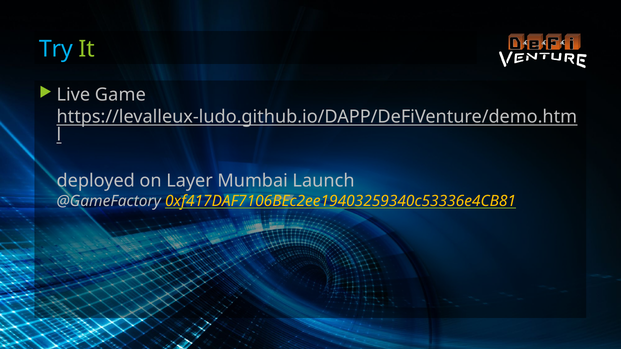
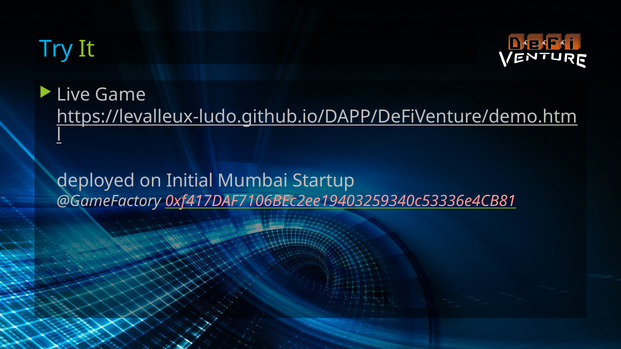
Layer: Layer -> Initial
Launch: Launch -> Startup
0xf417DAF7106BEc2ee19403259340c53336e4CB81 colour: yellow -> pink
